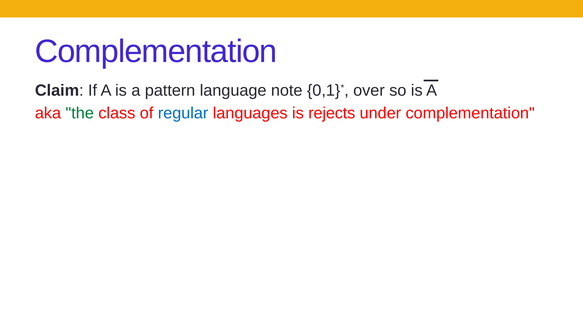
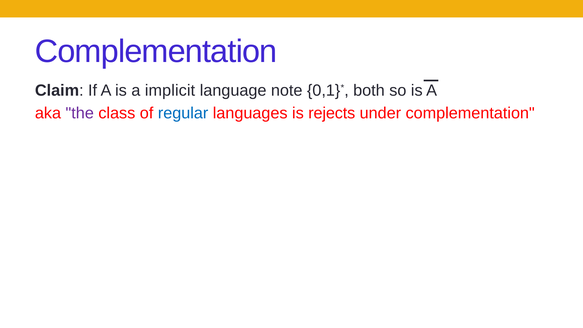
pattern: pattern -> implicit
over: over -> both
the colour: green -> purple
